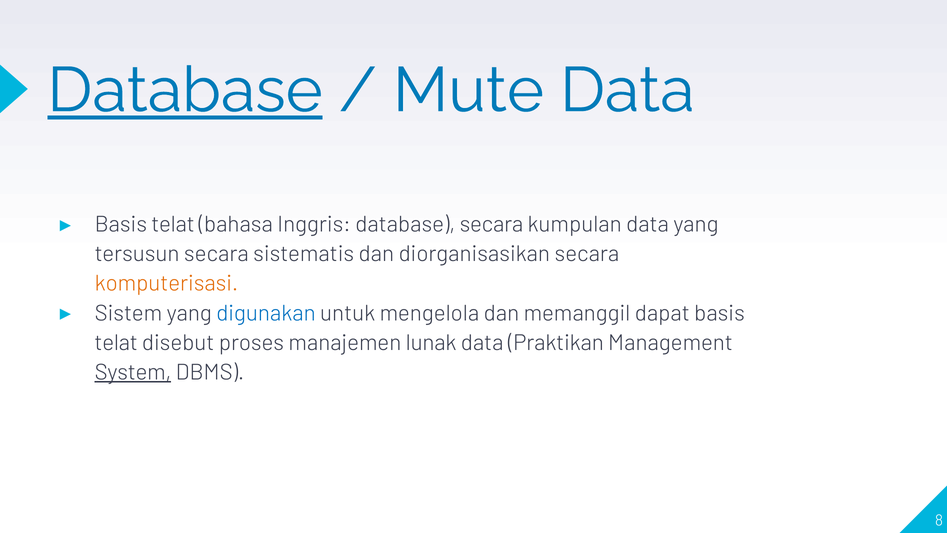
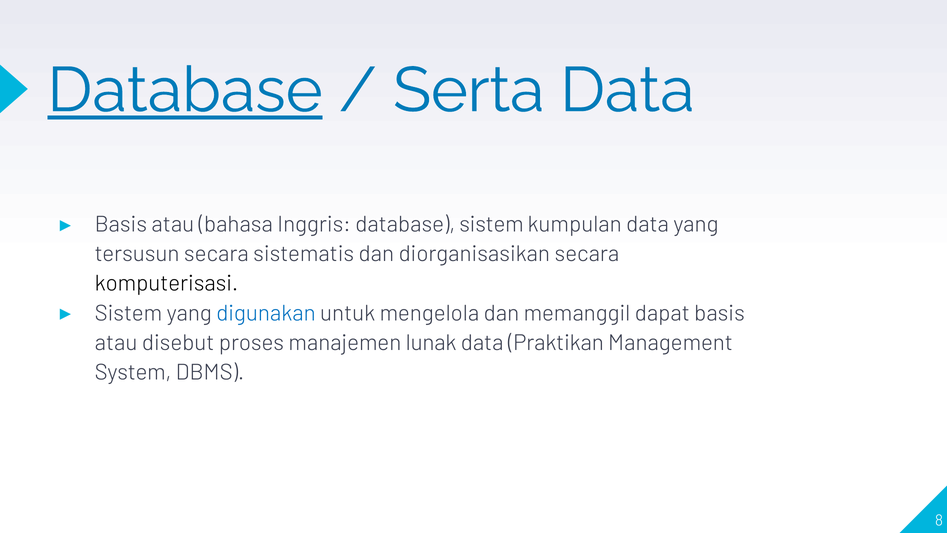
Mute: Mute -> Serta
telat at (173, 224): telat -> atau
database secara: secara -> sistem
komputerisasi colour: orange -> black
telat at (116, 342): telat -> atau
System underline: present -> none
